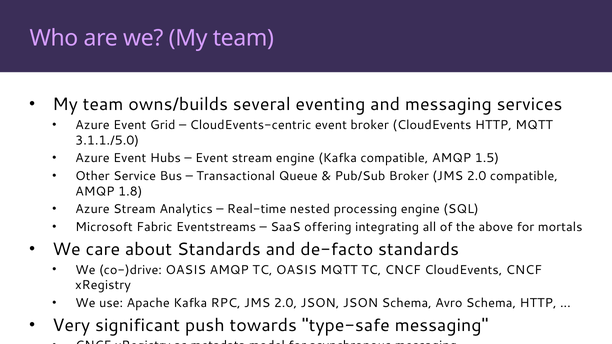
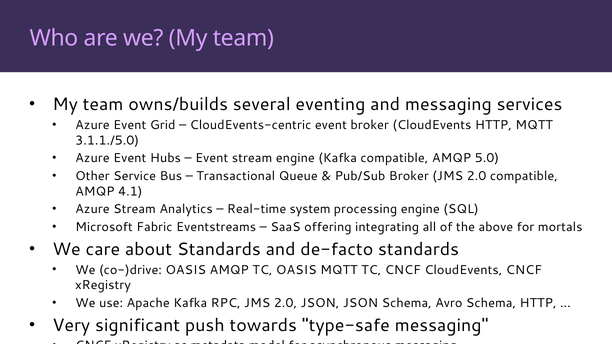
1.5: 1.5 -> 5.0
1.8: 1.8 -> 4.1
nested: nested -> system
